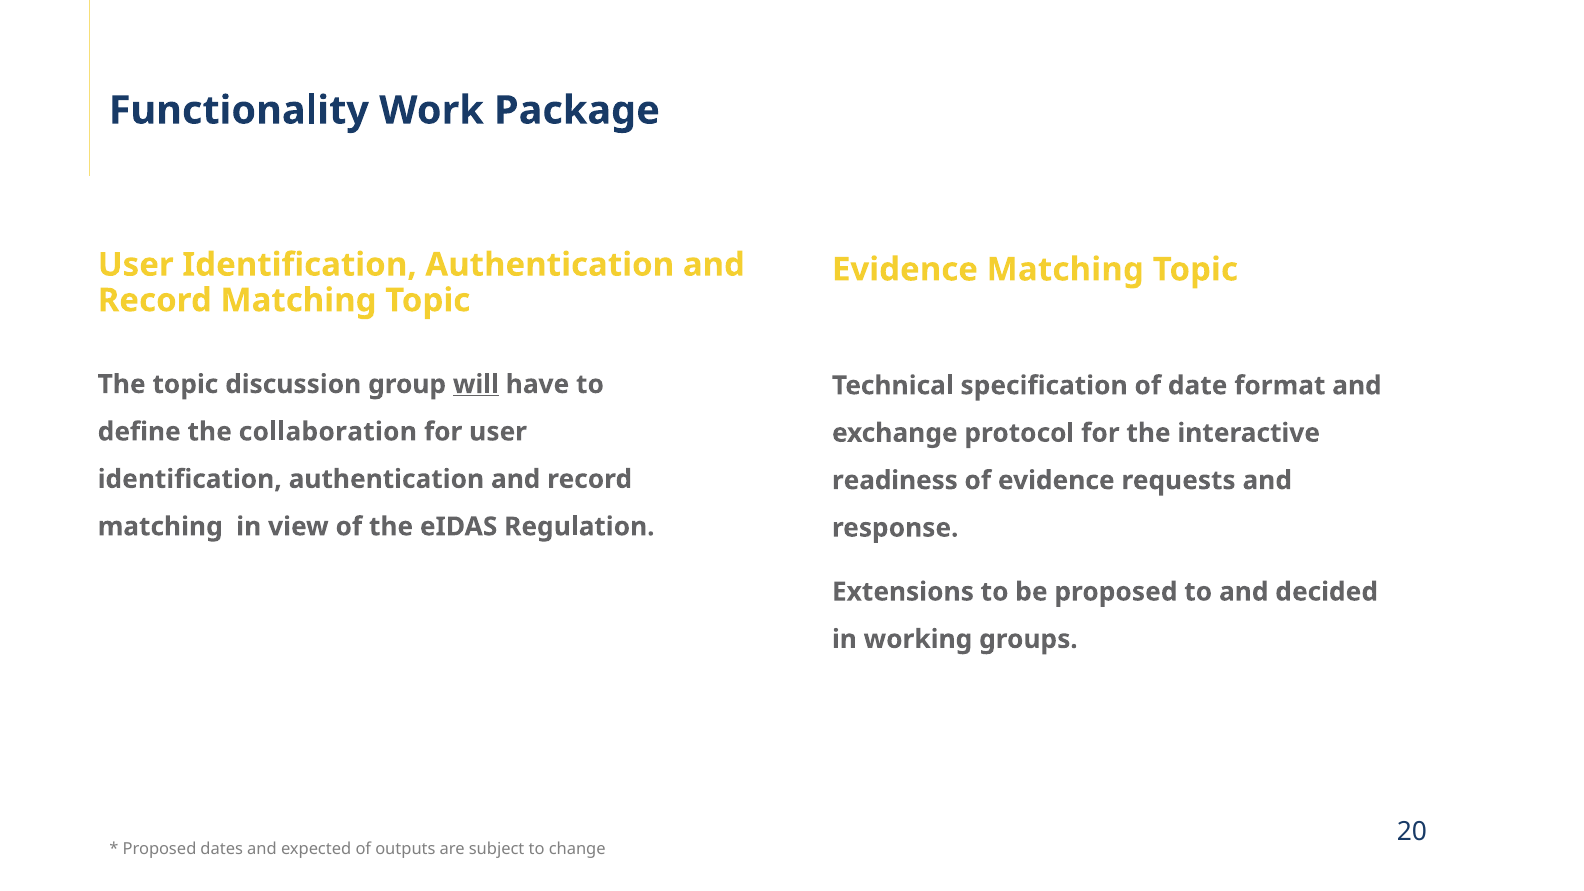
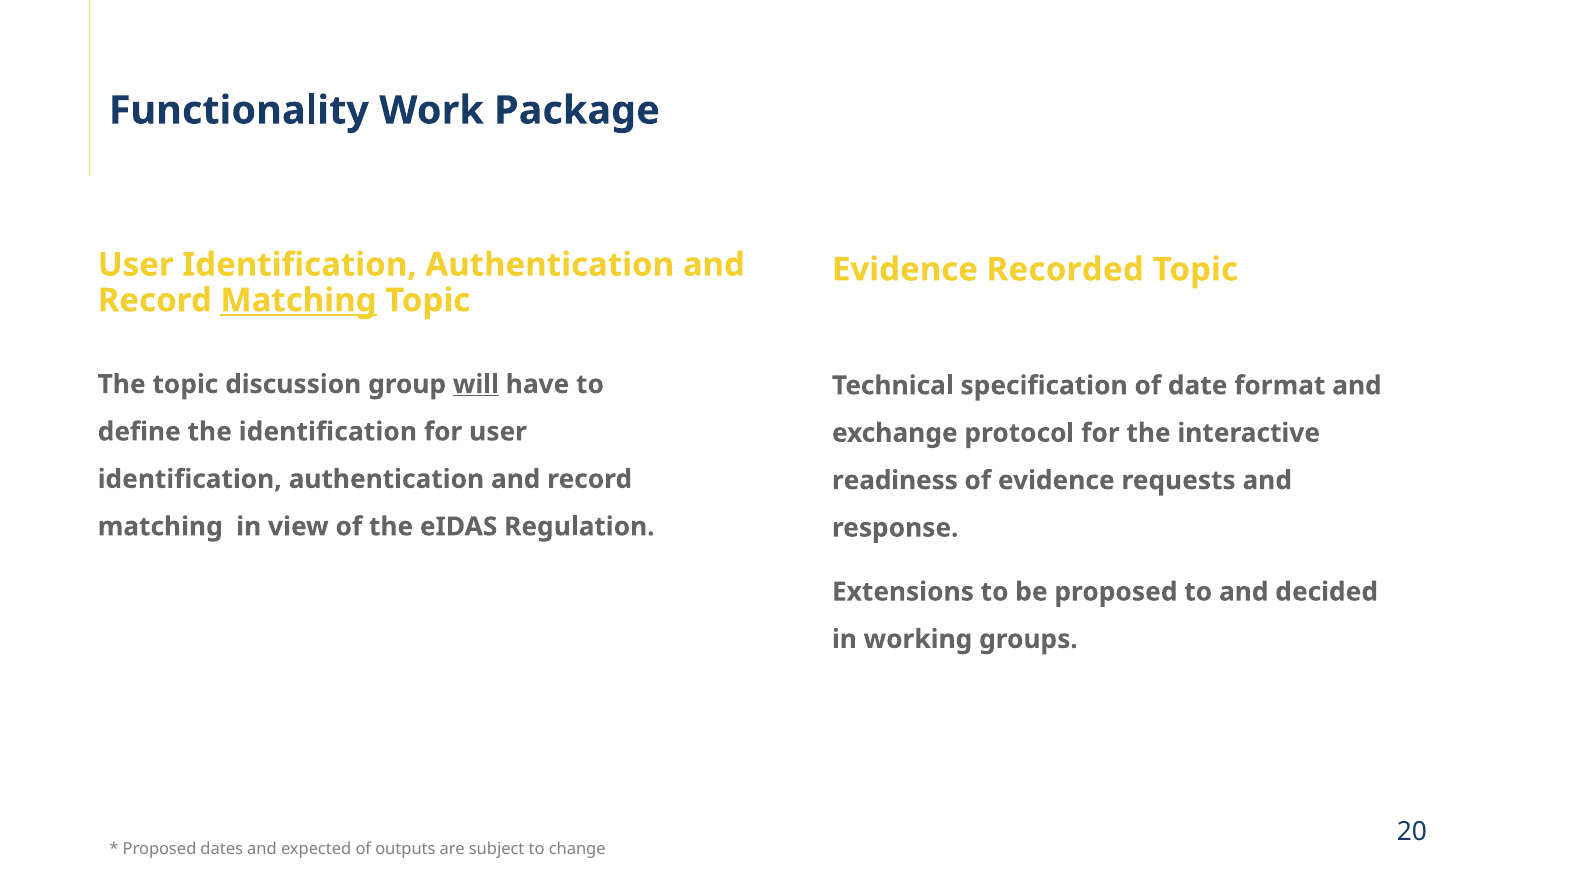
Evidence Matching: Matching -> Recorded
Matching at (298, 300) underline: none -> present
the collaboration: collaboration -> identification
